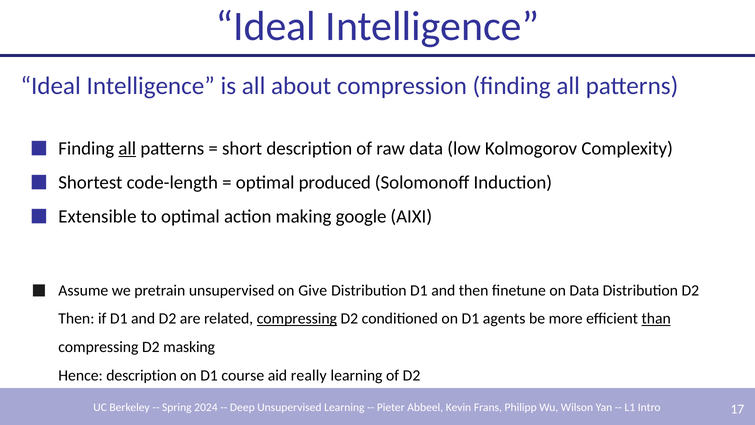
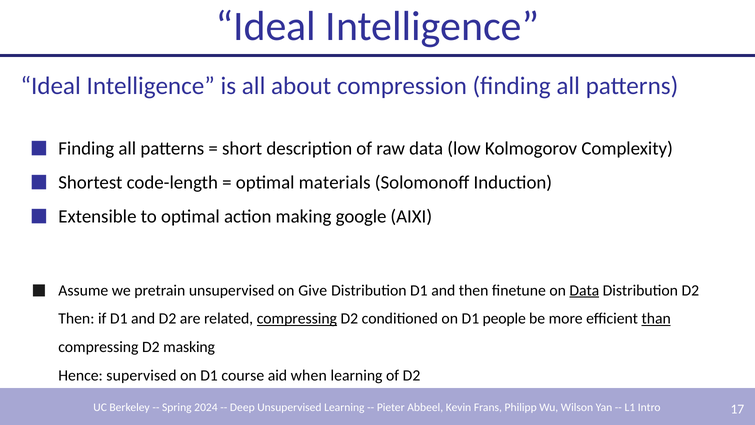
all at (127, 148) underline: present -> none
produced: produced -> materials
Data at (584, 290) underline: none -> present
agents: agents -> people
Hence description: description -> supervised
really: really -> when
